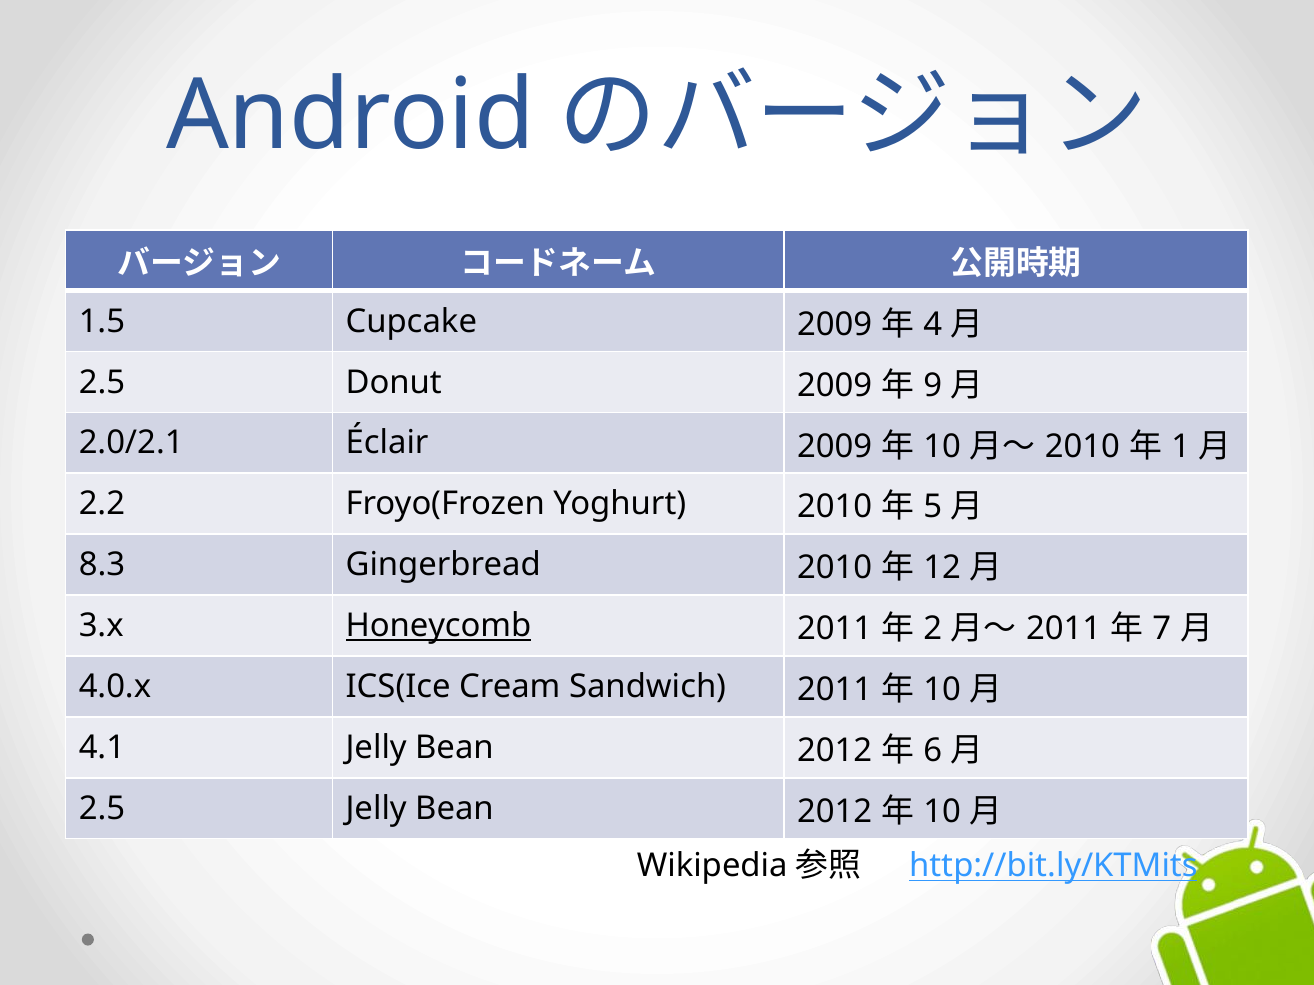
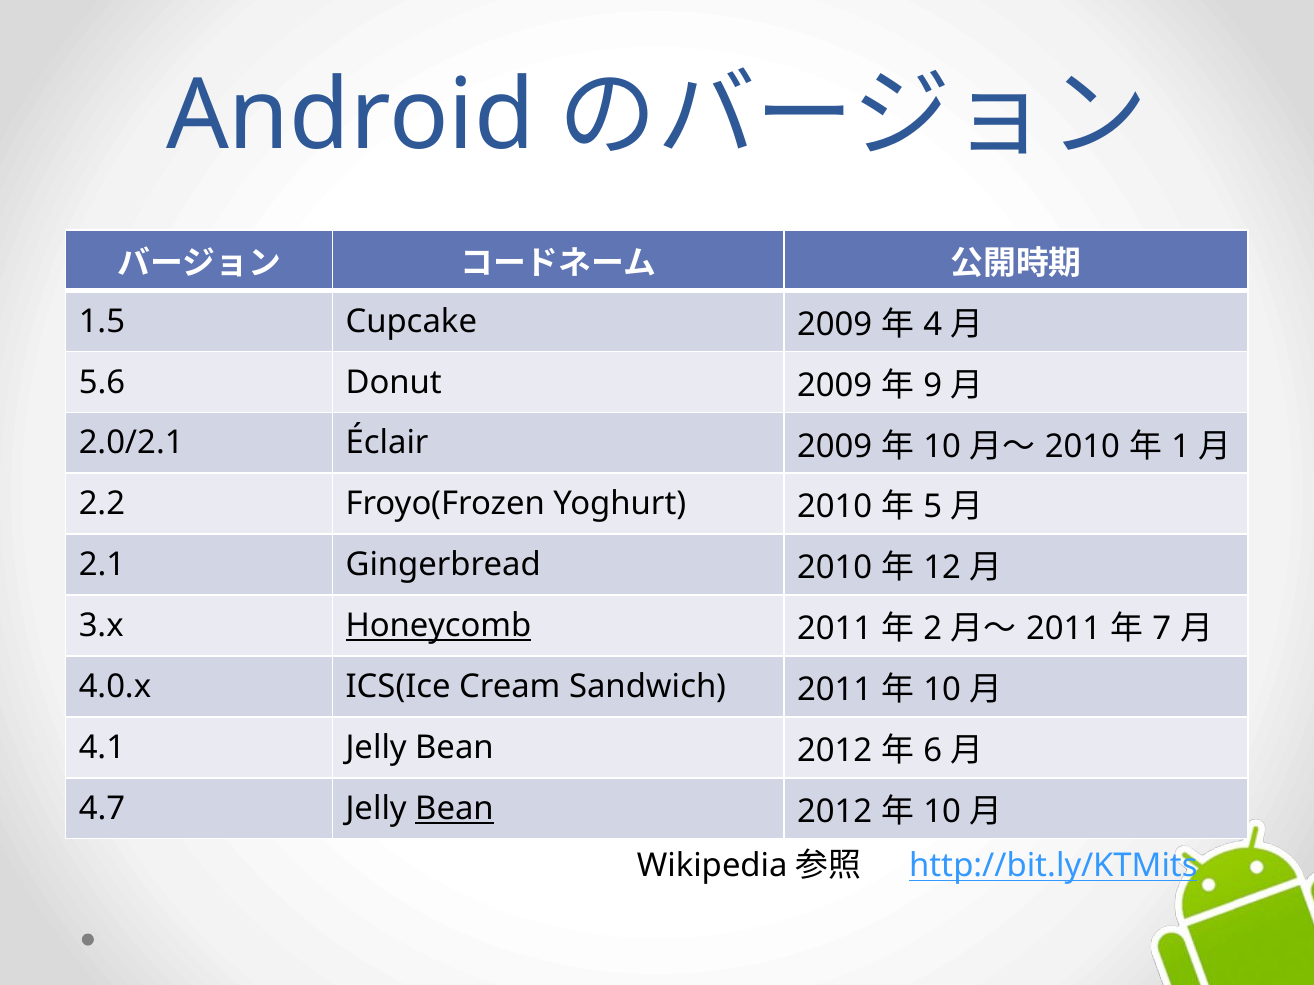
2.5 at (102, 382): 2.5 -> 5.6
8.3: 8.3 -> 2.1
2.5 at (102, 809): 2.5 -> 4.7
Bean at (454, 809) underline: none -> present
